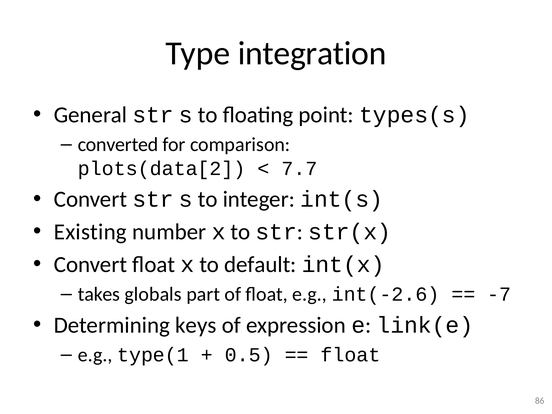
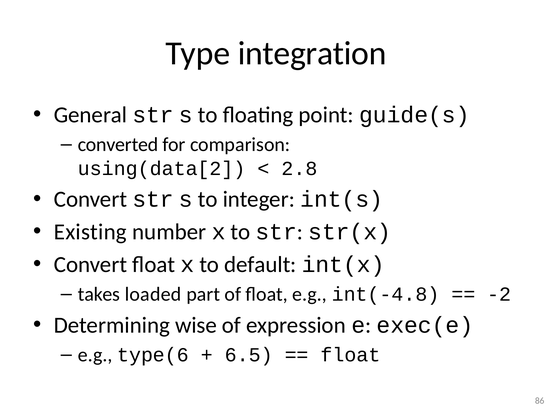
types(s: types(s -> guide(s
plots(data[2: plots(data[2 -> using(data[2
7.7: 7.7 -> 2.8
globals: globals -> loaded
int(-2.6: int(-2.6 -> int(-4.8
-7: -7 -> -2
keys: keys -> wise
link(e: link(e -> exec(e
type(1: type(1 -> type(6
0.5: 0.5 -> 6.5
